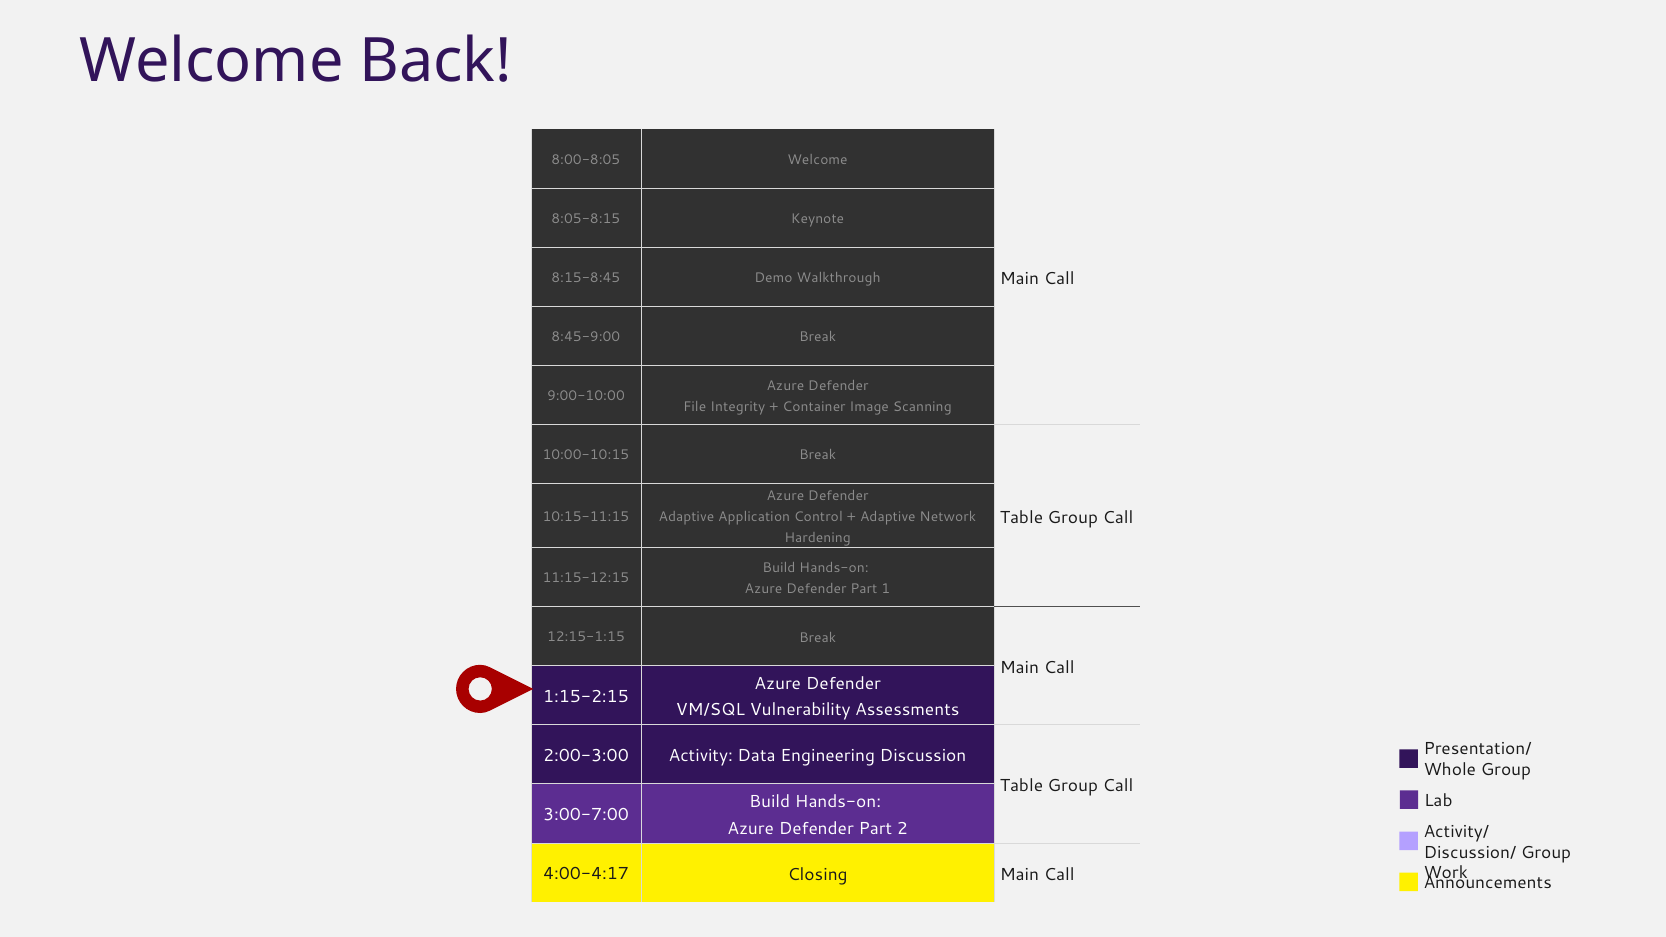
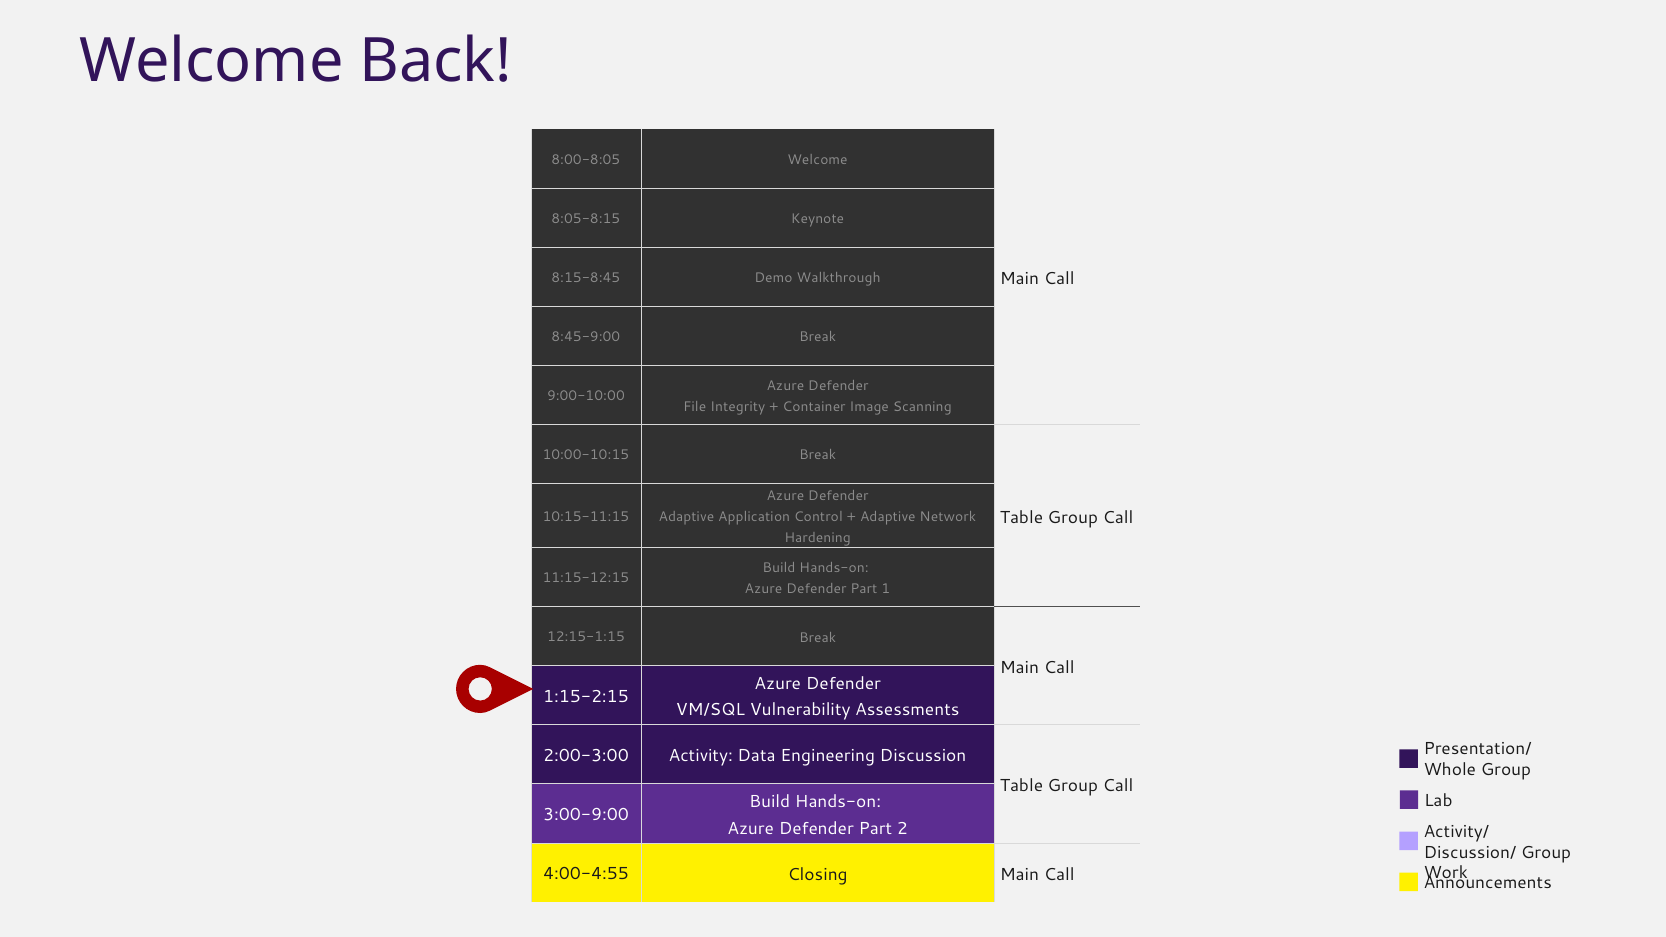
3:00-7:00: 3:00-7:00 -> 3:00-9:00
4:00-4:17: 4:00-4:17 -> 4:00-4:55
